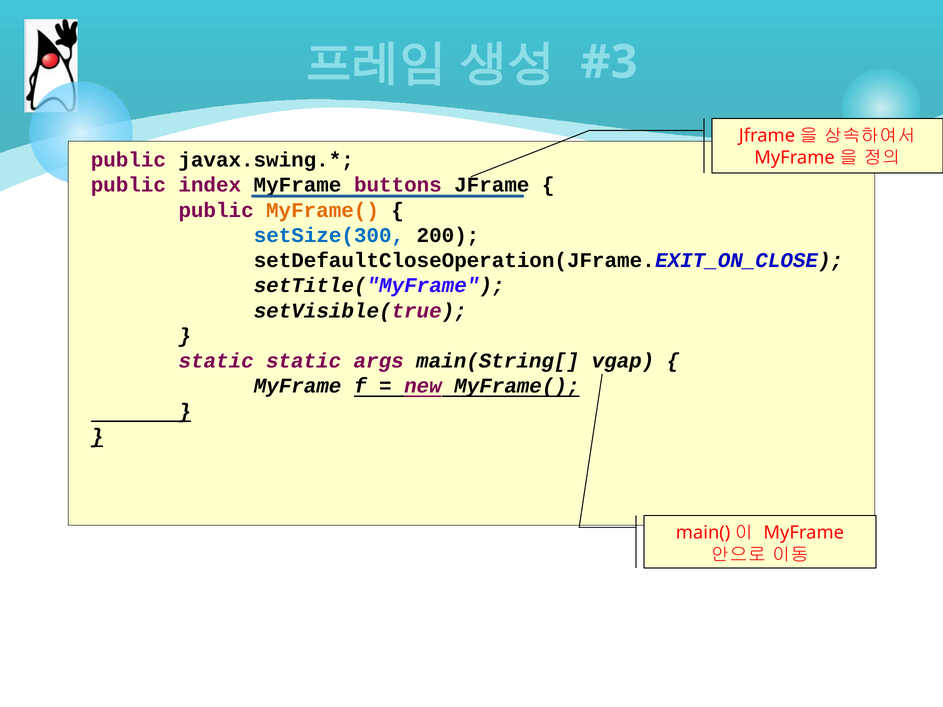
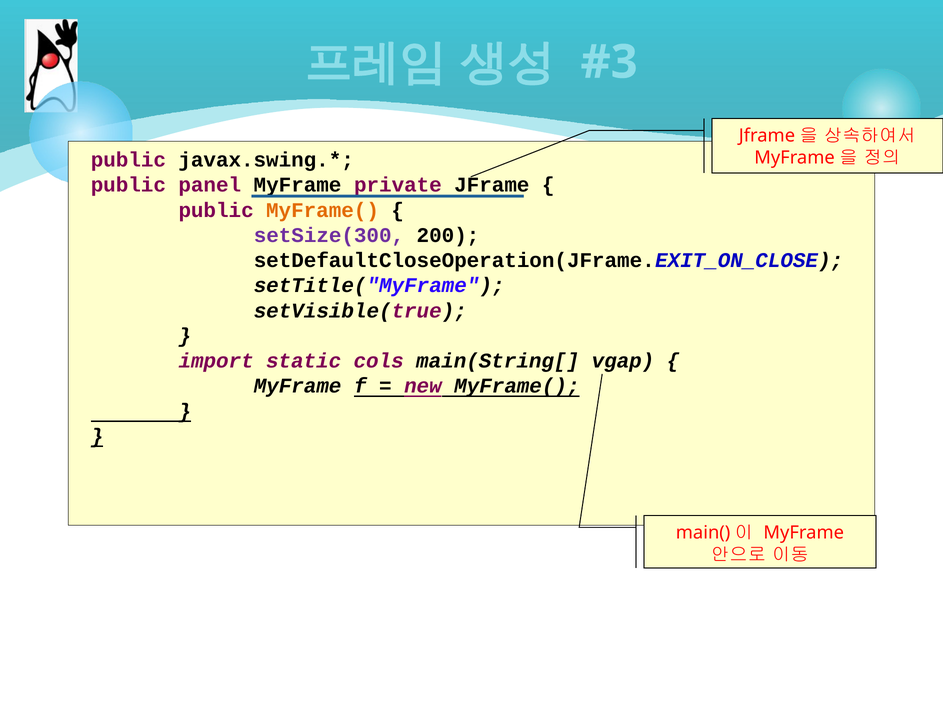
index: index -> panel
buttons: buttons -> private
setSize(300 colour: blue -> purple
static at (216, 361): static -> import
args: args -> cols
